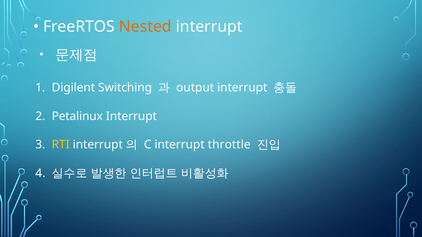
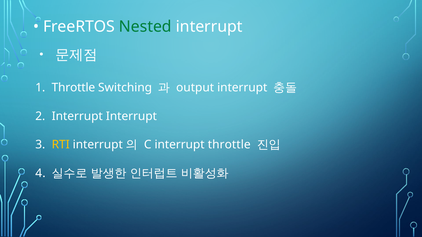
Nested colour: orange -> green
Digilent at (73, 88): Digilent -> Throttle
Petalinux at (77, 116): Petalinux -> Interrupt
